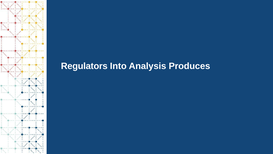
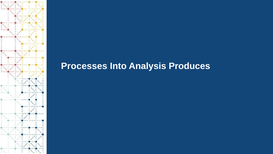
Regulators: Regulators -> Processes
